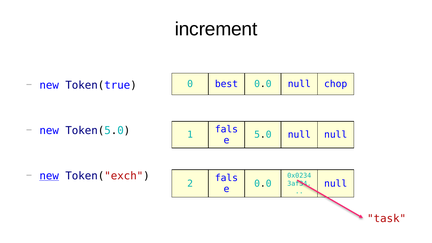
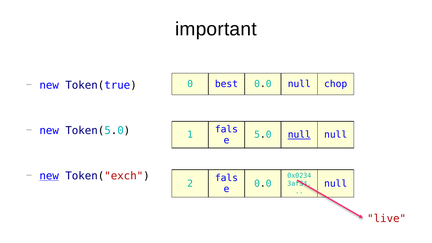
increment: increment -> important
null at (299, 135) underline: none -> present
task: task -> live
